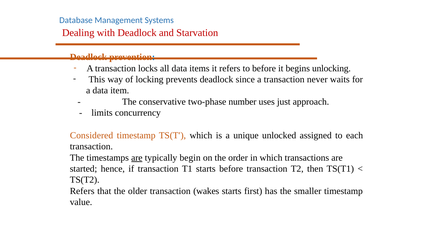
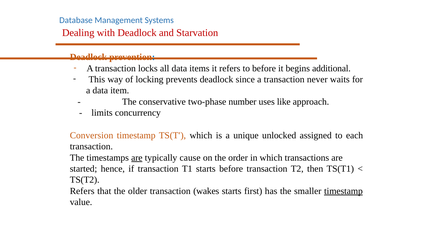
unlocking: unlocking -> additional
just: just -> like
Considered: Considered -> Conversion
begin: begin -> cause
timestamp at (343, 191) underline: none -> present
